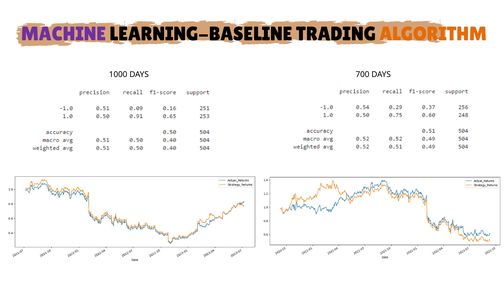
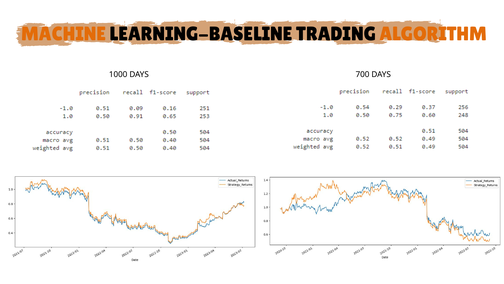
MACHINE colour: purple -> orange
